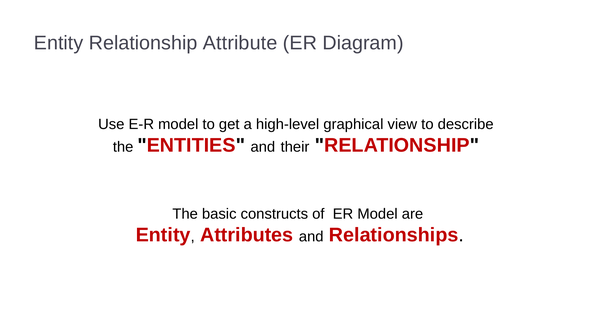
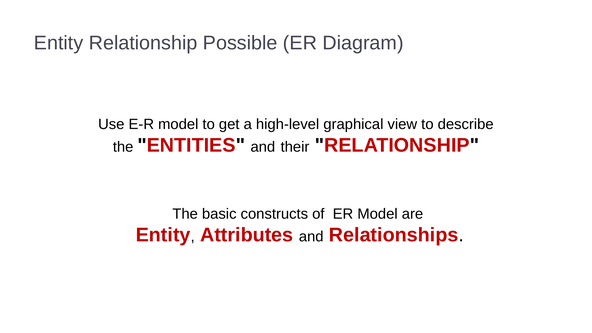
Attribute: Attribute -> Possible
